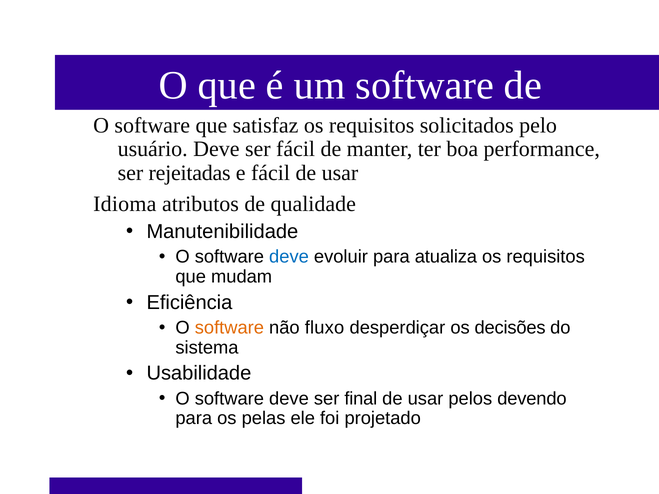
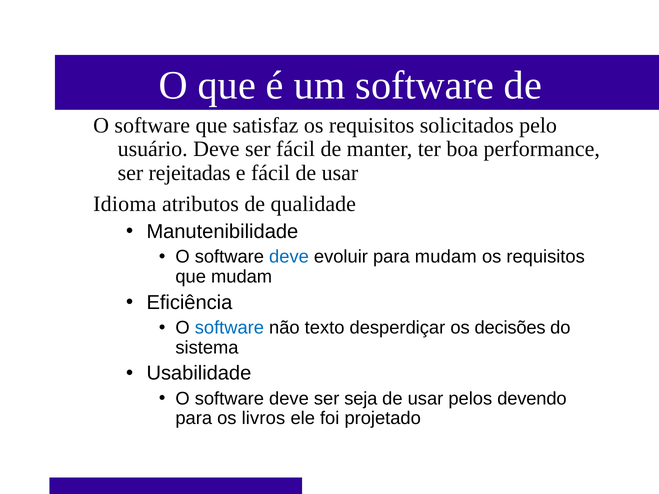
para atualiza: atualiza -> mudam
software at (229, 328) colour: orange -> blue
fluxo: fluxo -> texto
final: final -> seja
pelas: pelas -> livros
